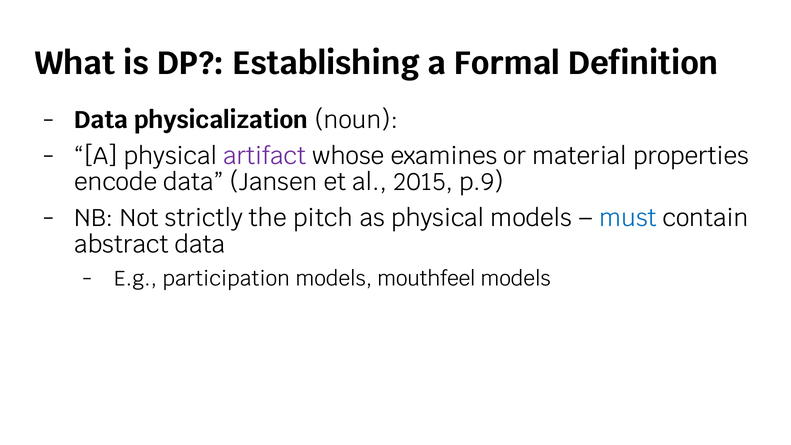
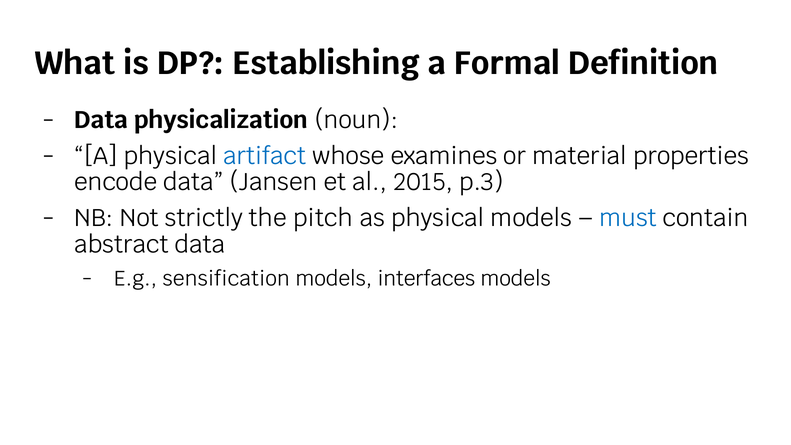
artifact colour: purple -> blue
p.9: p.9 -> p.3
participation: participation -> sensification
mouthfeel: mouthfeel -> interfaces
